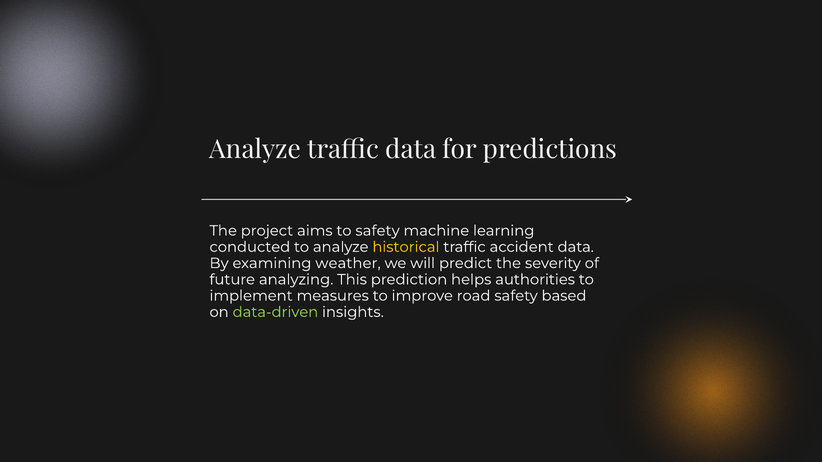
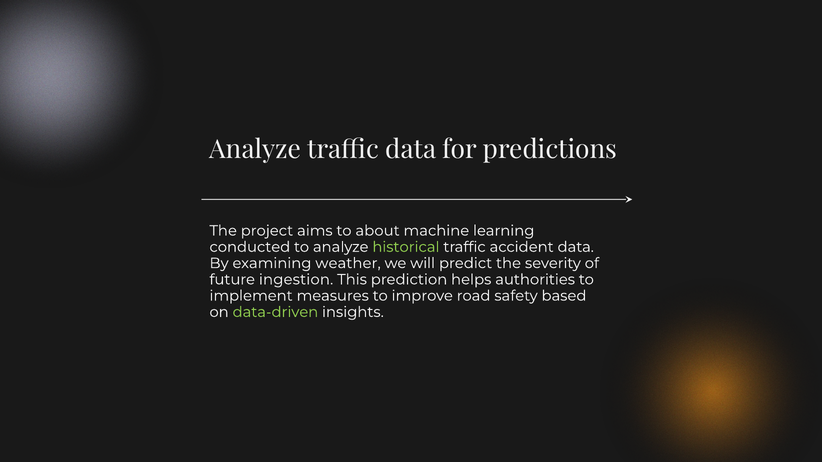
to safety: safety -> about
historical colour: yellow -> light green
analyzing: analyzing -> ingestion
